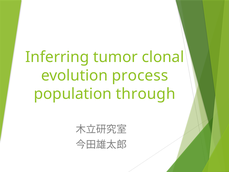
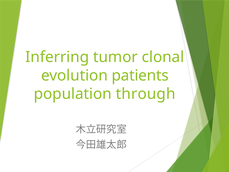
process: process -> patients
